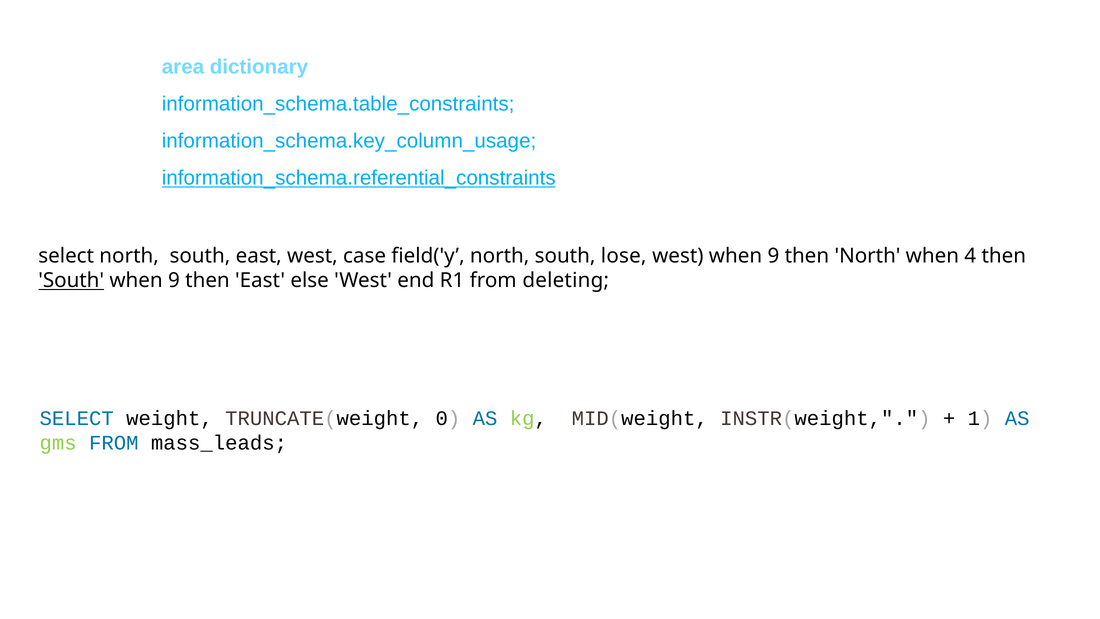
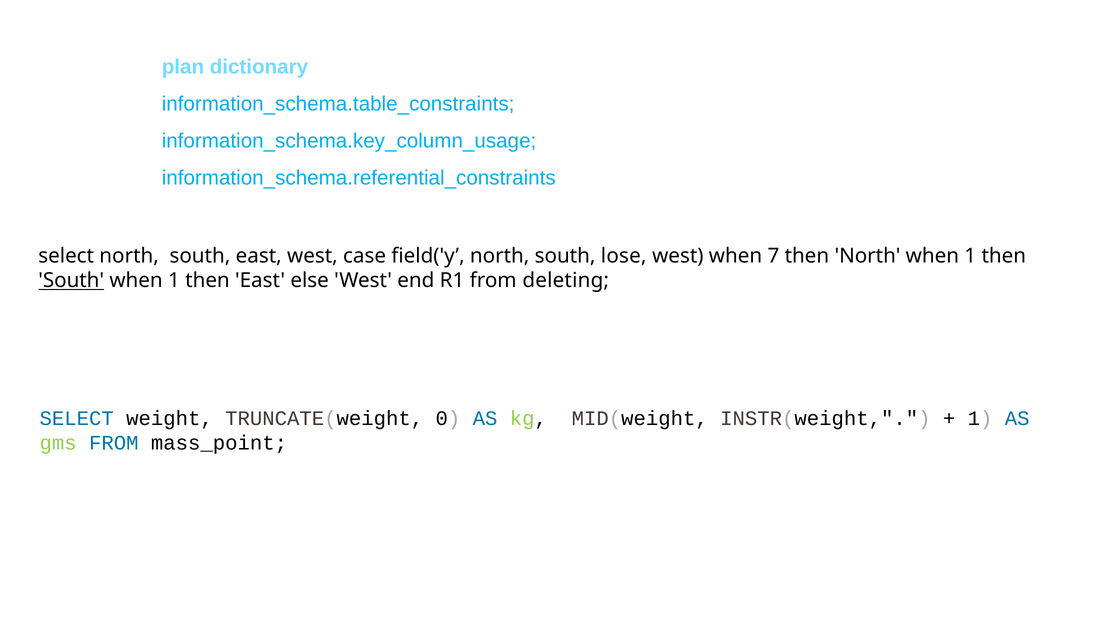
area: area -> plan
information_schema.referential_constraints underline: present -> none
west when 9: 9 -> 7
North when 4: 4 -> 1
9 at (174, 281): 9 -> 1
mass_leads: mass_leads -> mass_point
